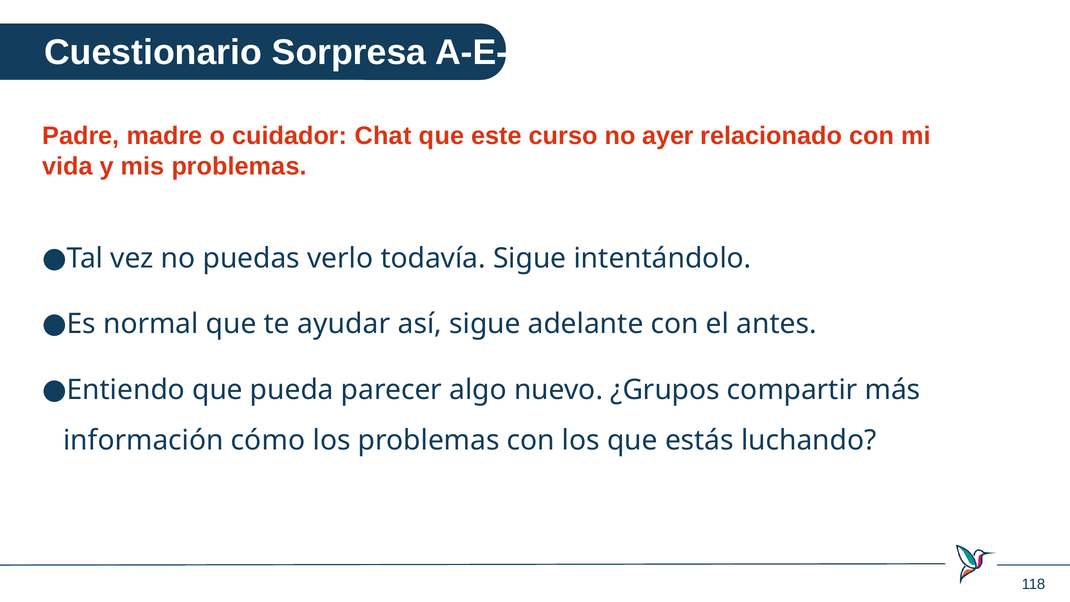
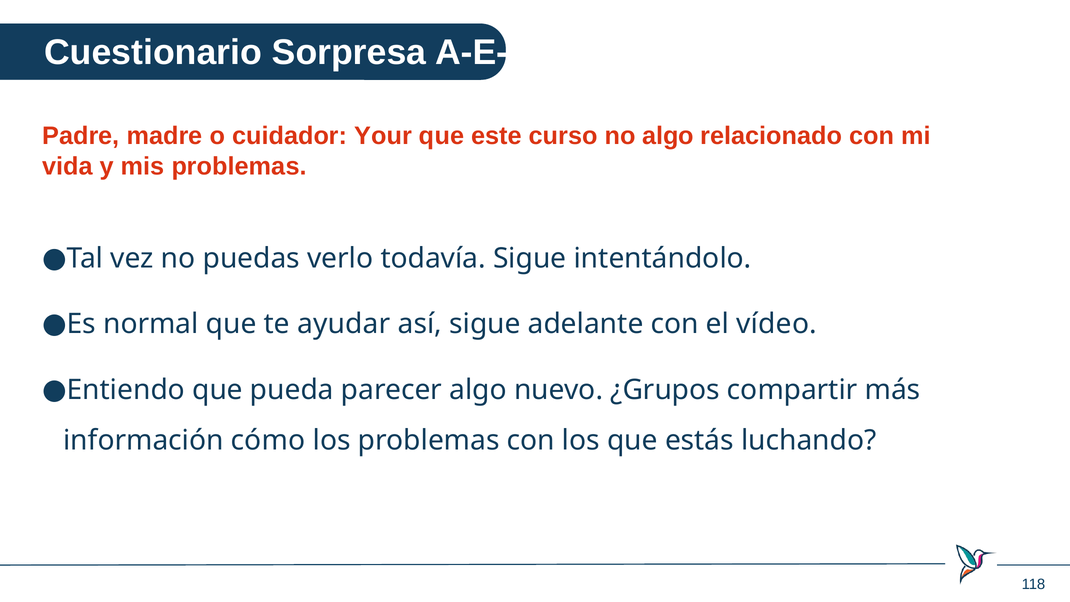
Chat: Chat -> Your
no ayer: ayer -> algo
antes: antes -> vídeo
